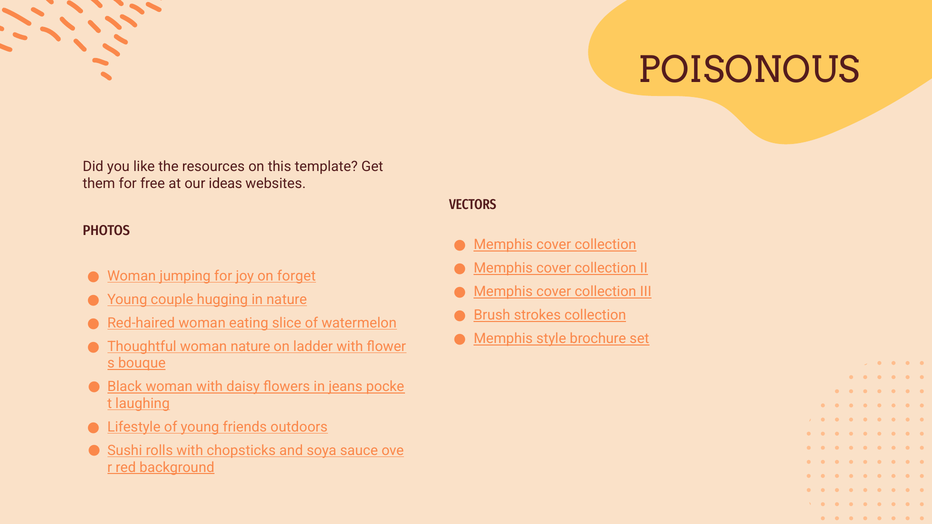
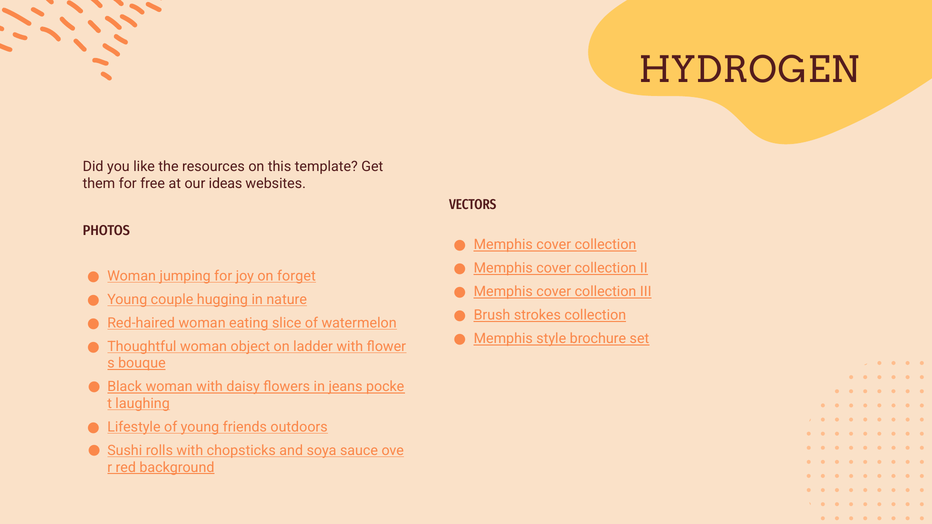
POISONOUS: POISONOUS -> HYDROGEN
woman nature: nature -> object
